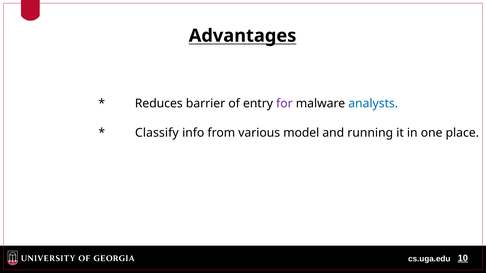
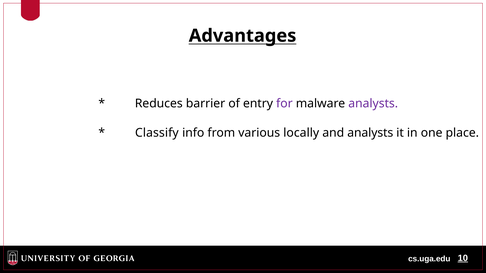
analysts at (373, 104) colour: blue -> purple
model: model -> locally
and running: running -> analysts
